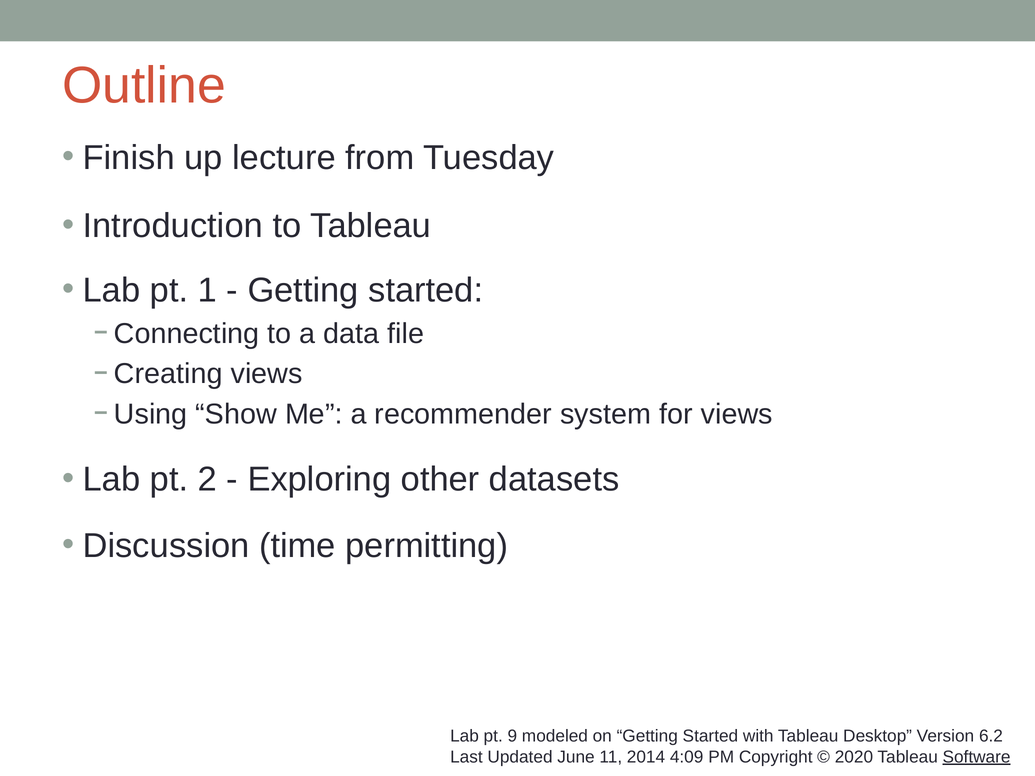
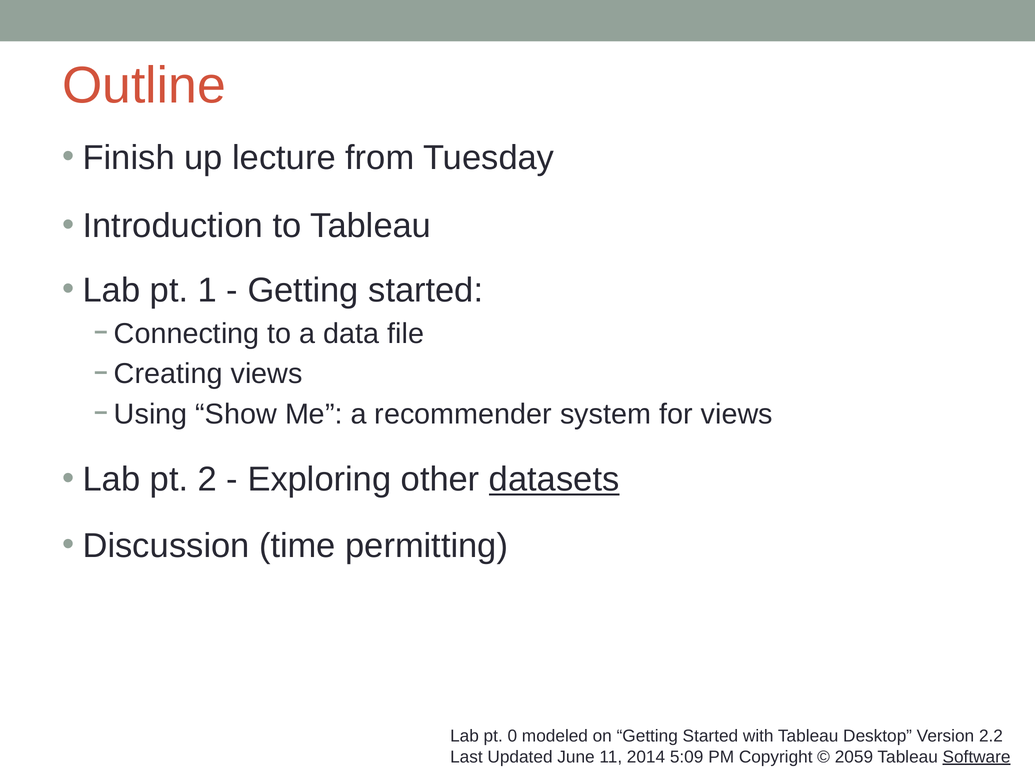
datasets underline: none -> present
9: 9 -> 0
6.2: 6.2 -> 2.2
4:09: 4:09 -> 5:09
2020: 2020 -> 2059
